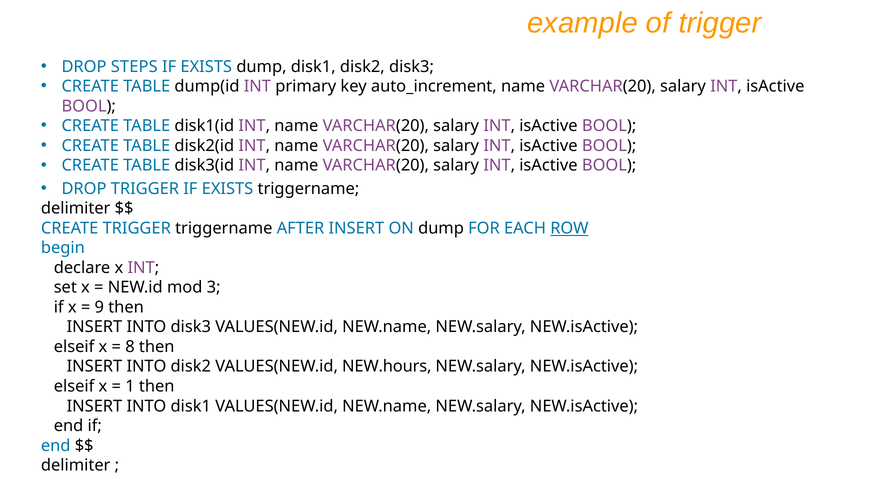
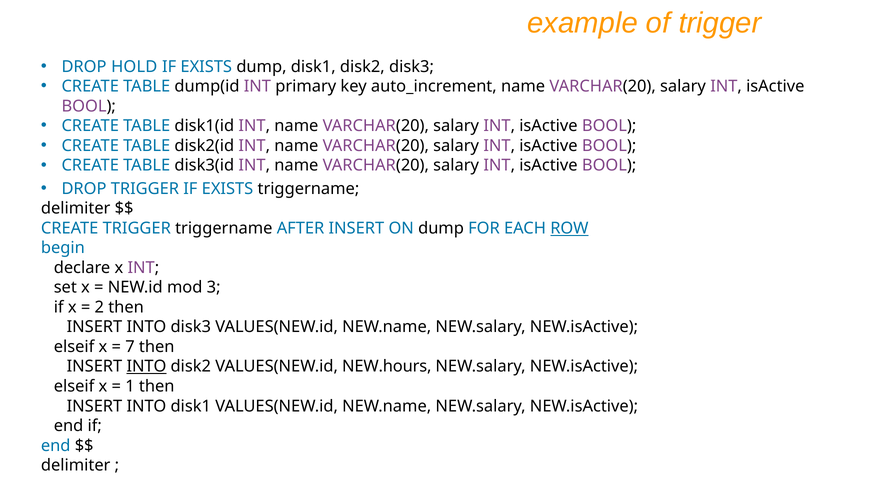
STEPS: STEPS -> HOLD
9: 9 -> 2
8: 8 -> 7
INTO at (146, 366) underline: none -> present
